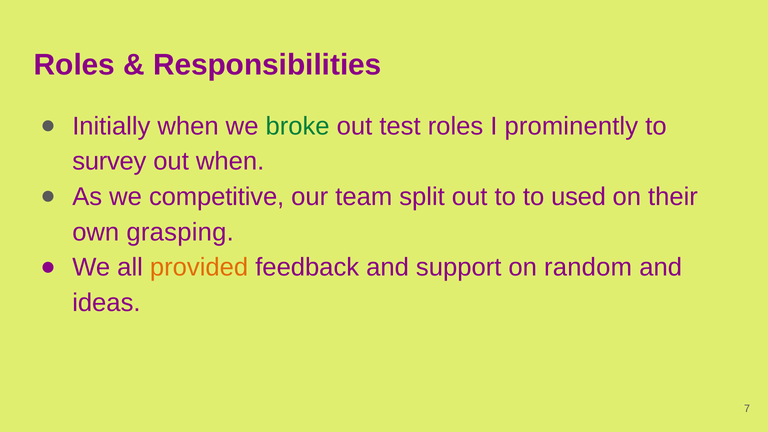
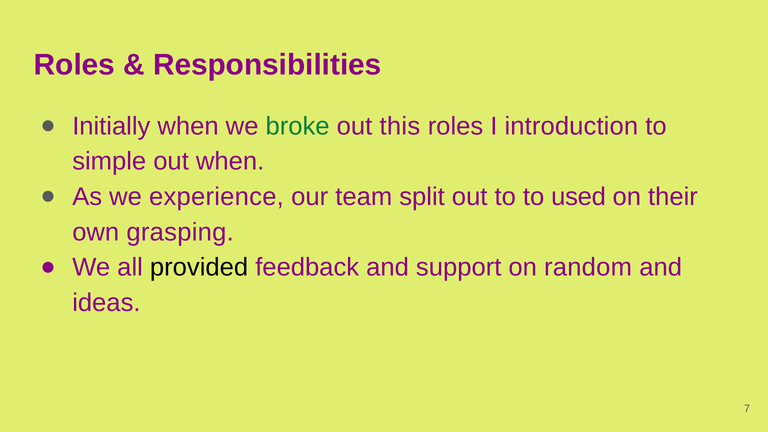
test: test -> this
prominently: prominently -> introduction
survey: survey -> simple
competitive: competitive -> experience
provided colour: orange -> black
